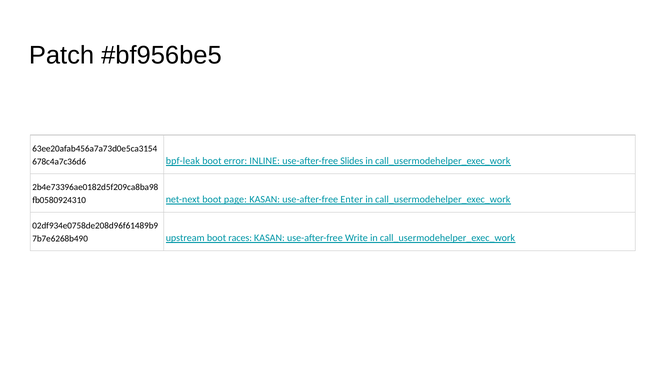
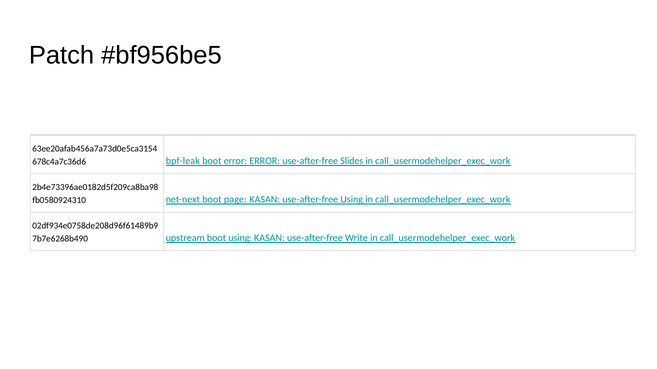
error INLINE: INLINE -> ERROR
use-after-free Enter: Enter -> Using
boot races: races -> using
